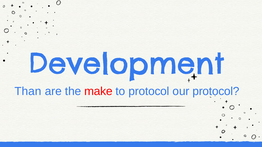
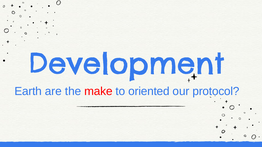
Than: Than -> Earth
to protocol: protocol -> oriented
